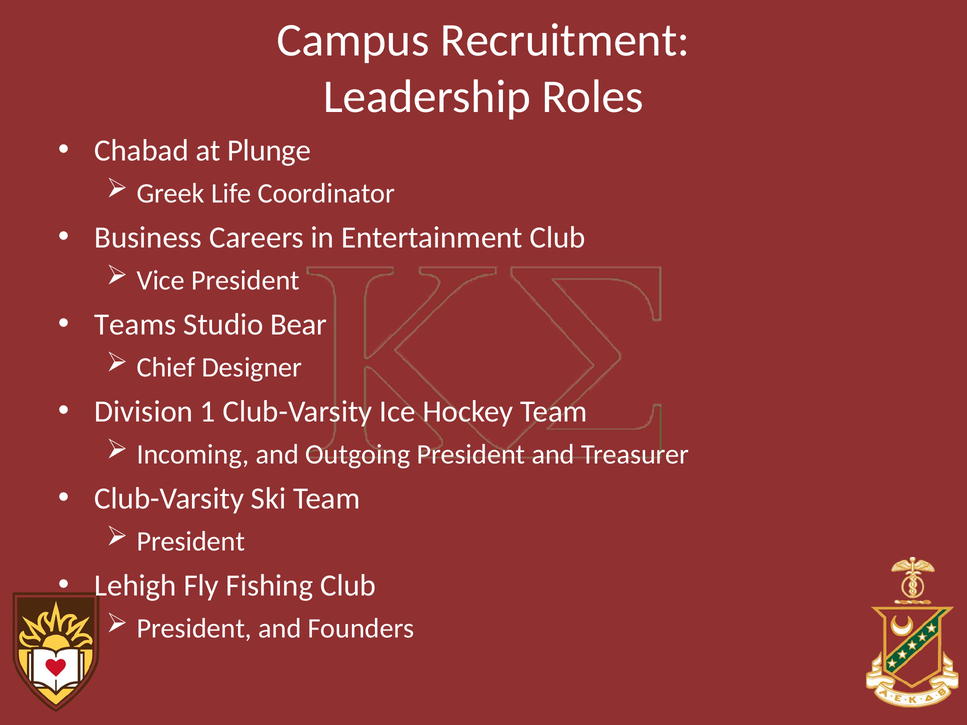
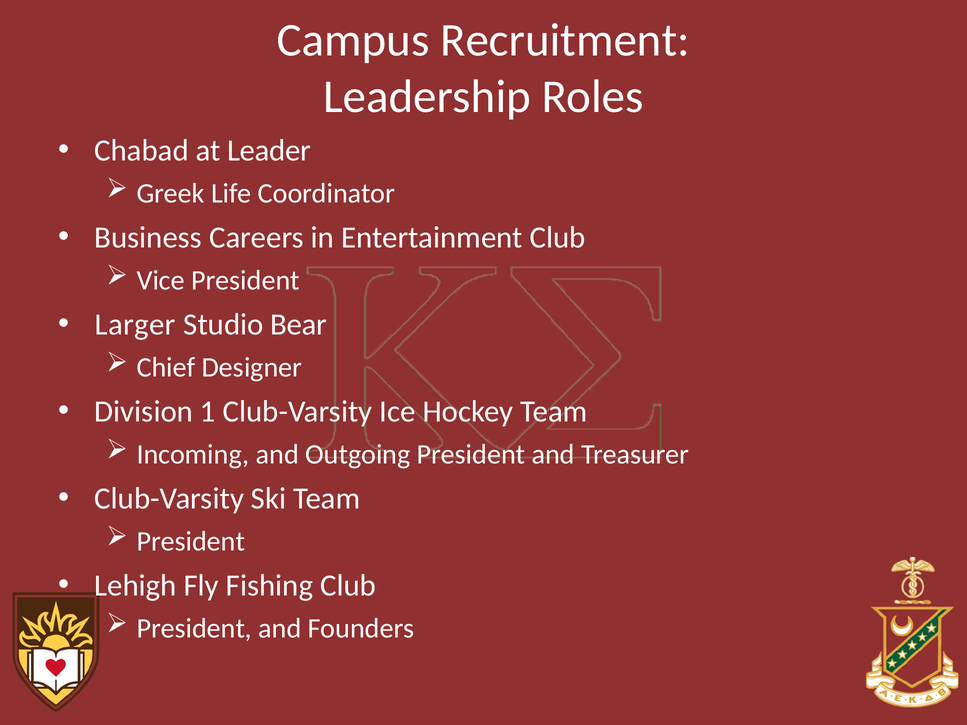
Plunge: Plunge -> Leader
Teams: Teams -> Larger
